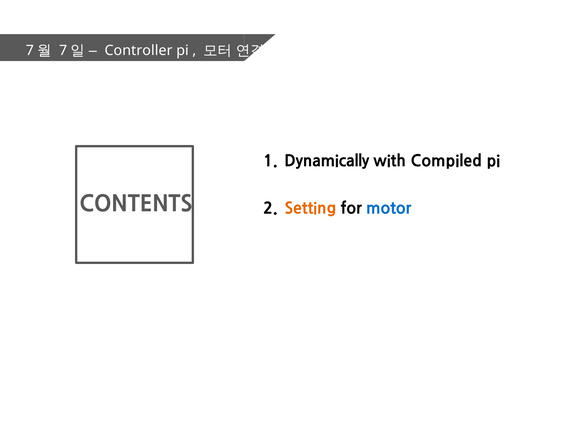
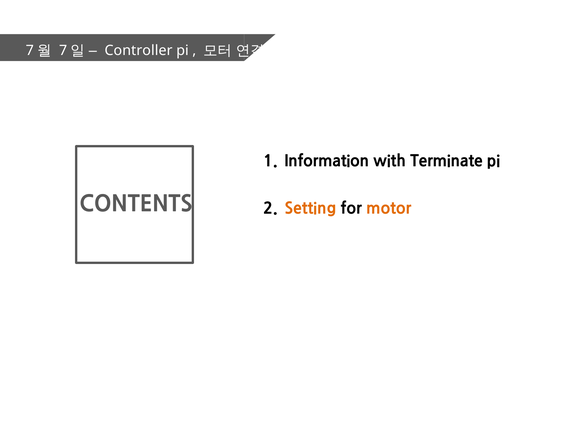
Dynamically: Dynamically -> Information
Compiled: Compiled -> Terminate
motor colour: blue -> orange
